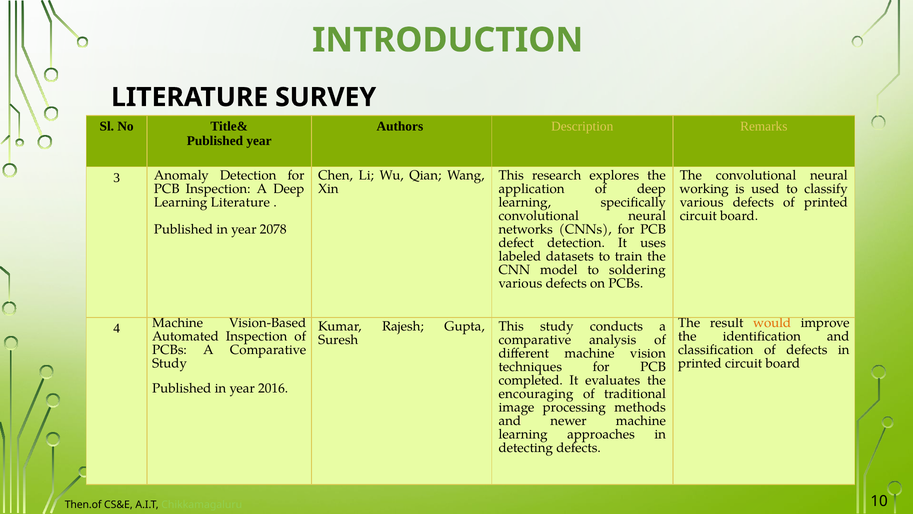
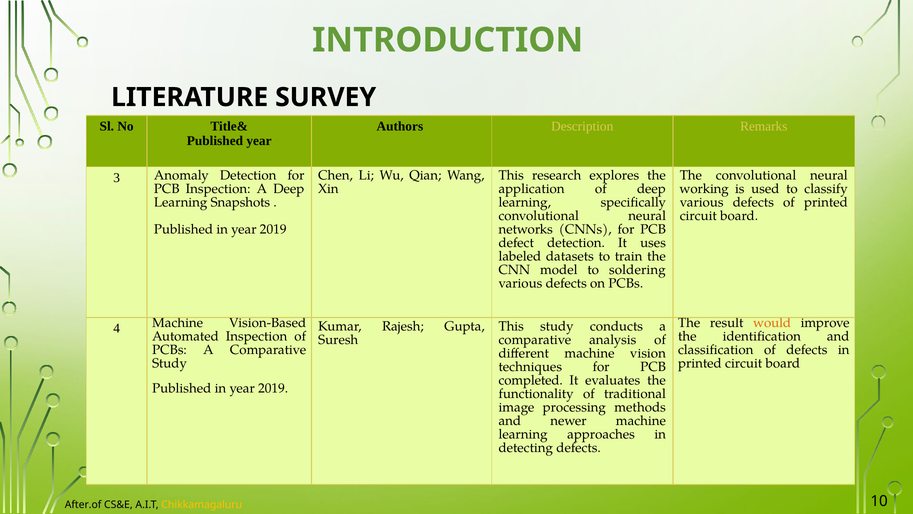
Learning Literature: Literature -> Snapshots
2078 at (273, 229): 2078 -> 2019
2016 at (273, 388): 2016 -> 2019
encouraging: encouraging -> functionality
Then.of: Then.of -> After.of
Chikkamagaluru colour: light green -> yellow
